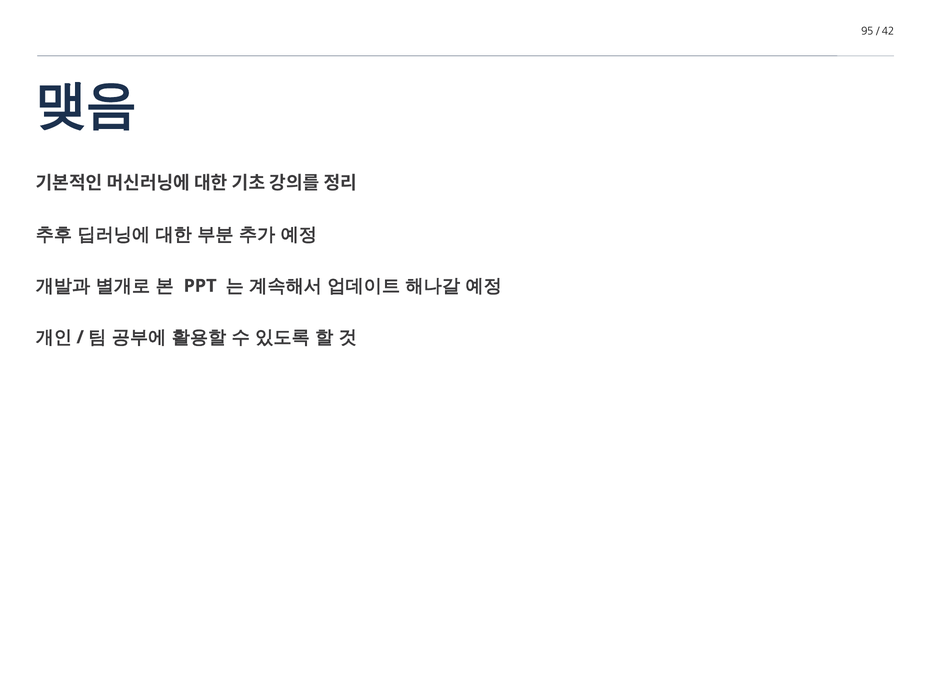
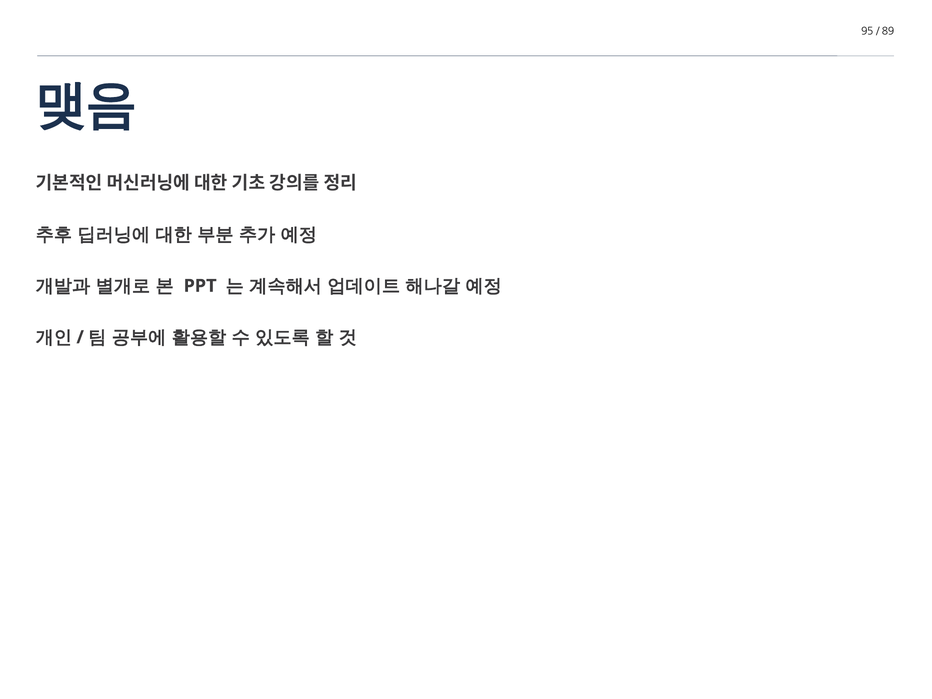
42: 42 -> 89
